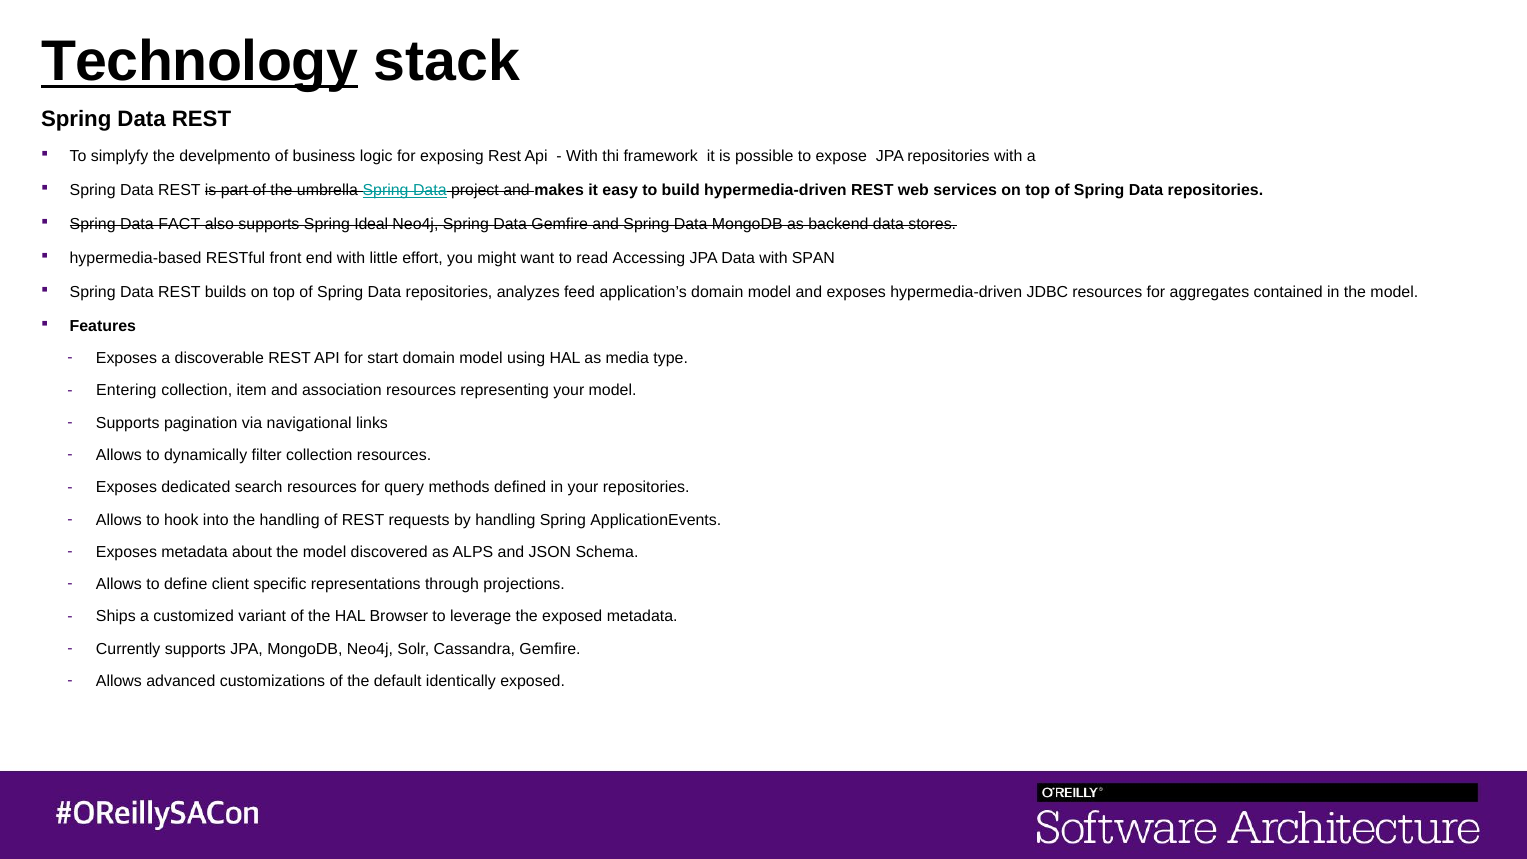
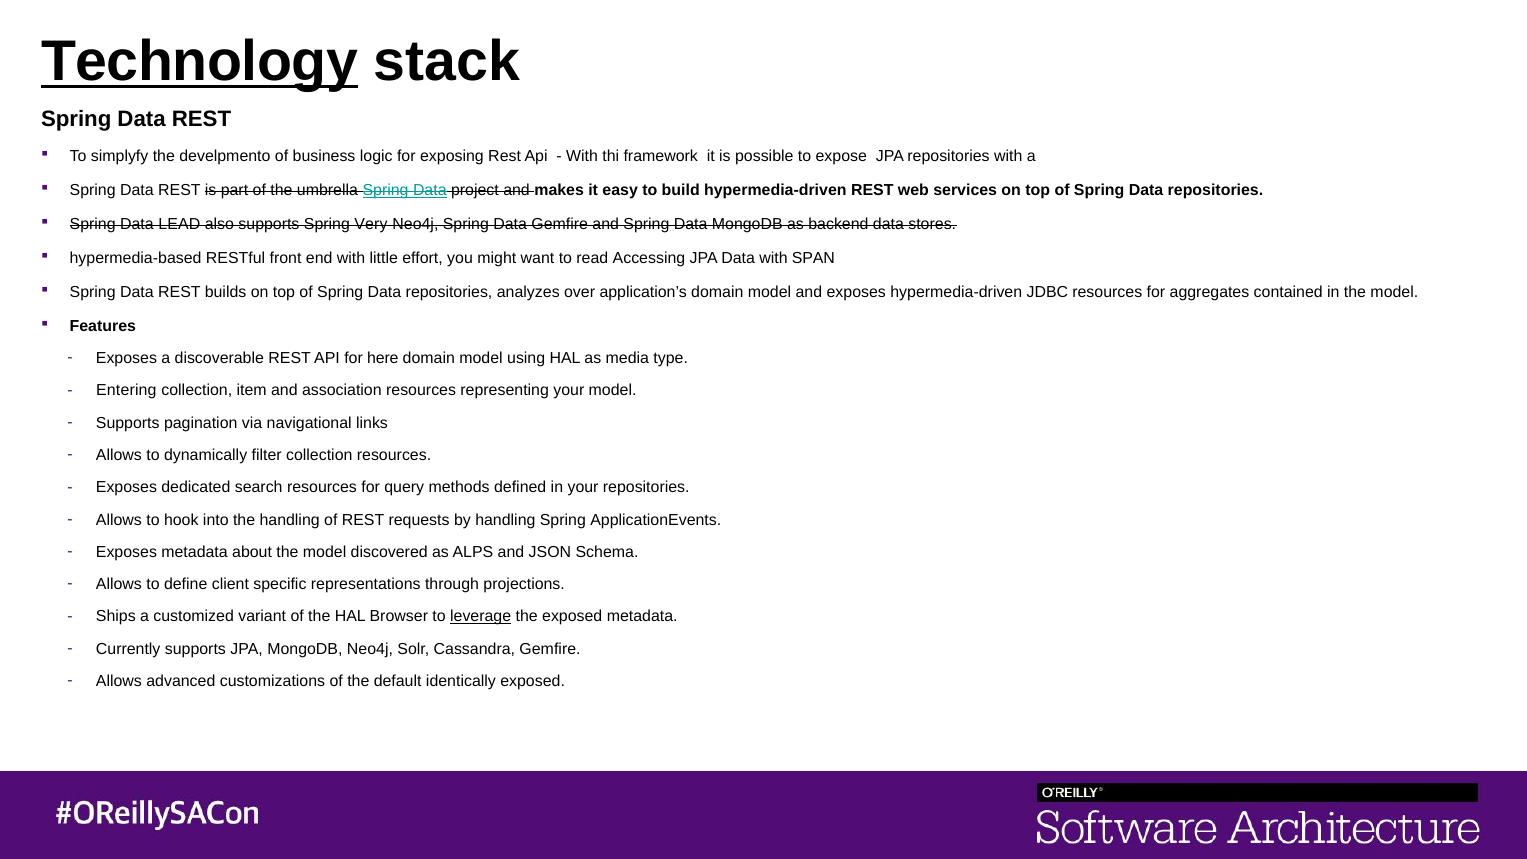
FACT: FACT -> LEAD
Ideal: Ideal -> Very
feed: feed -> over
start: start -> here
leverage underline: none -> present
